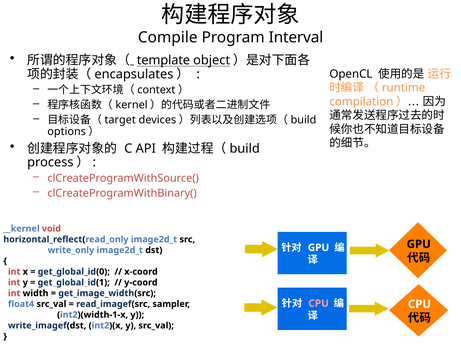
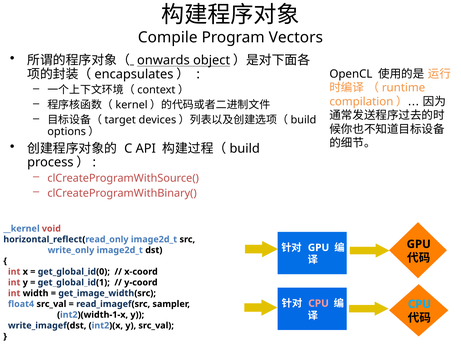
Interval: Interval -> Vectors
template: template -> onwards
CPU at (419, 304) colour: white -> light blue
